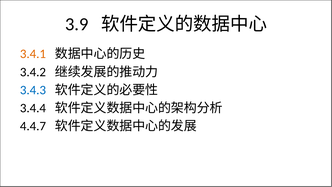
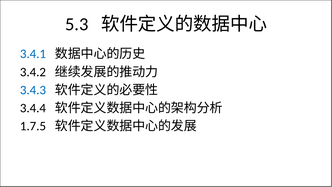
3.9: 3.9 -> 5.3
3.4.1 colour: orange -> blue
4.4.7: 4.4.7 -> 1.7.5
